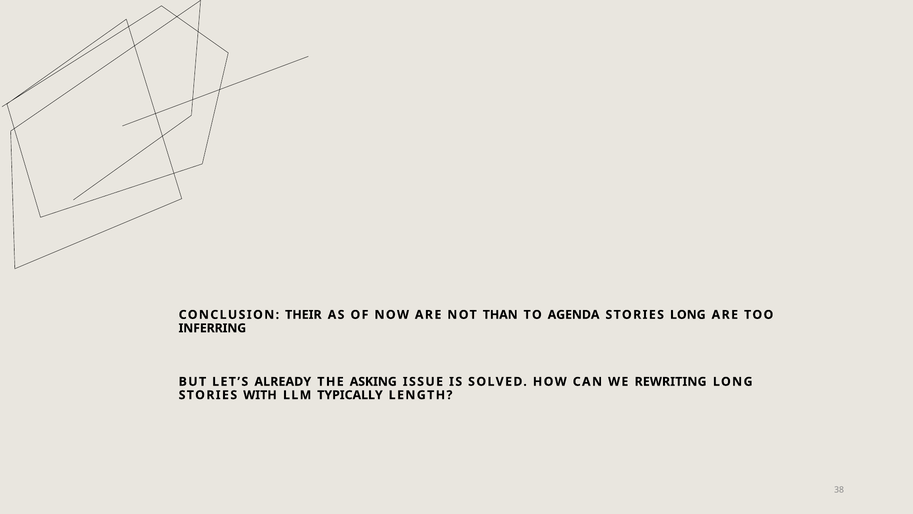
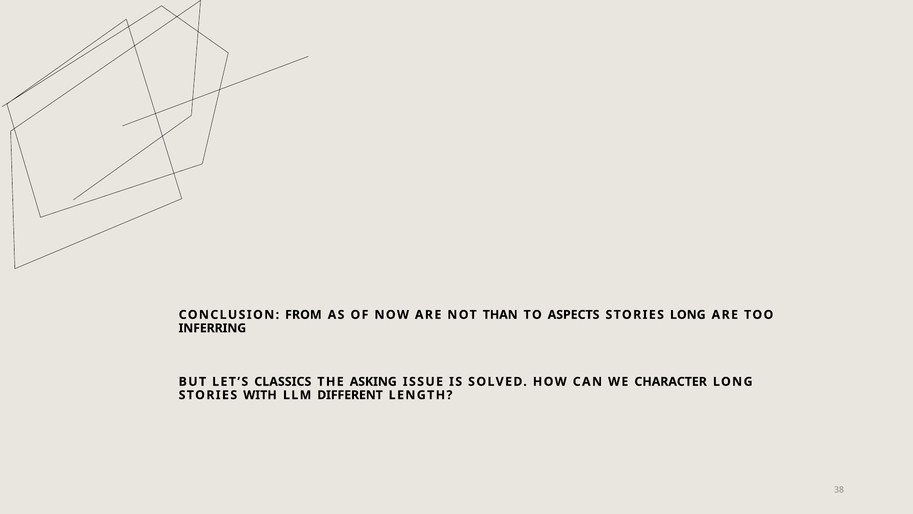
THEIR: THEIR -> FROM
AGENDA: AGENDA -> ASPECTS
ALREADY: ALREADY -> CLASSICS
REWRITING: REWRITING -> CHARACTER
TYPICALLY: TYPICALLY -> DIFFERENT
